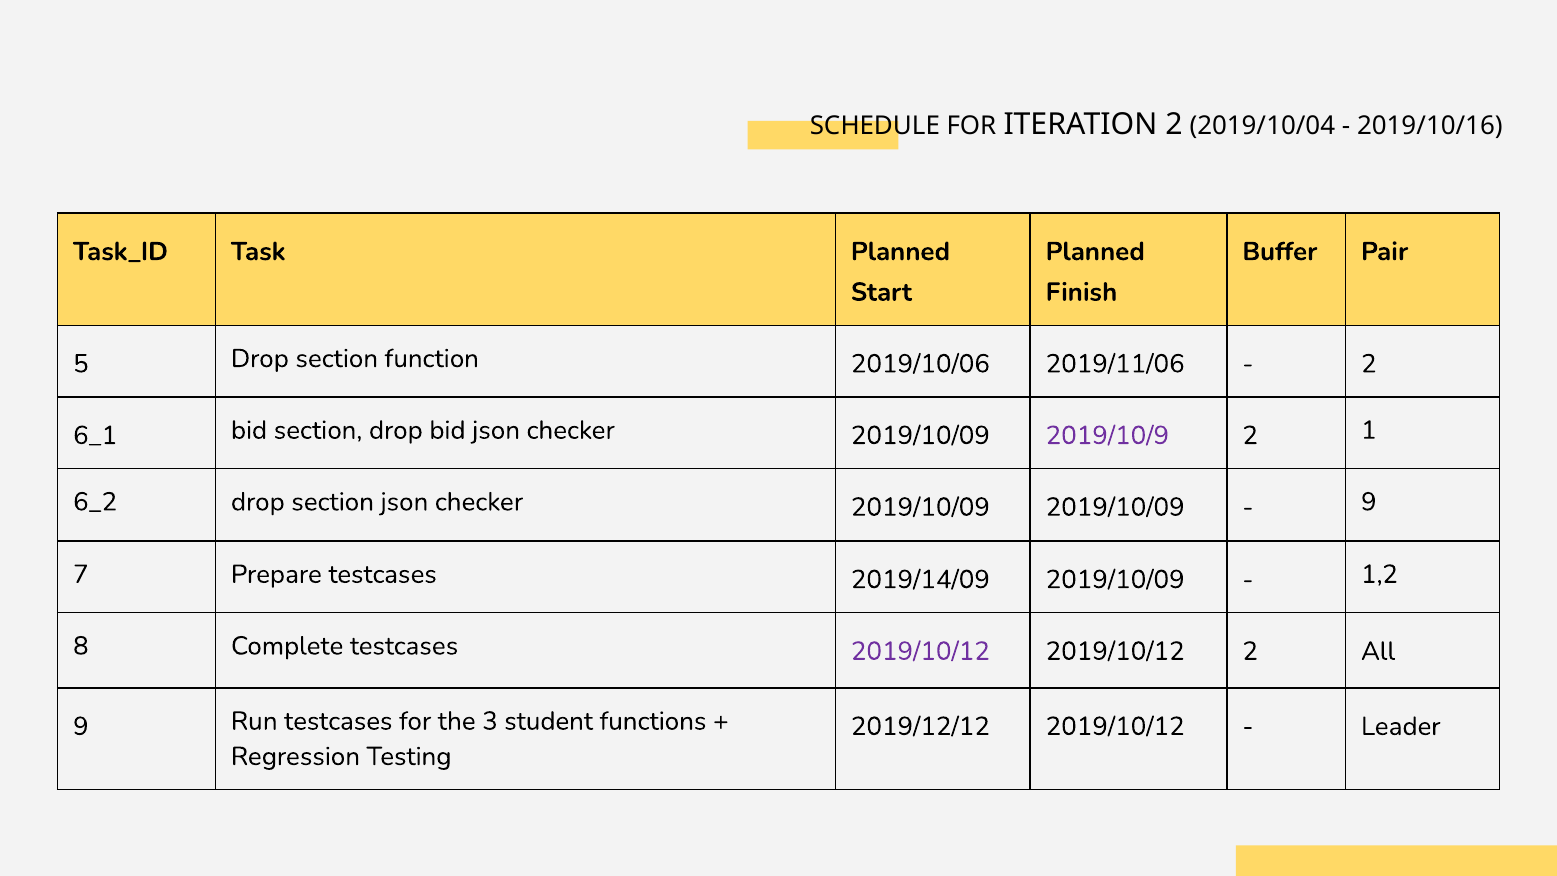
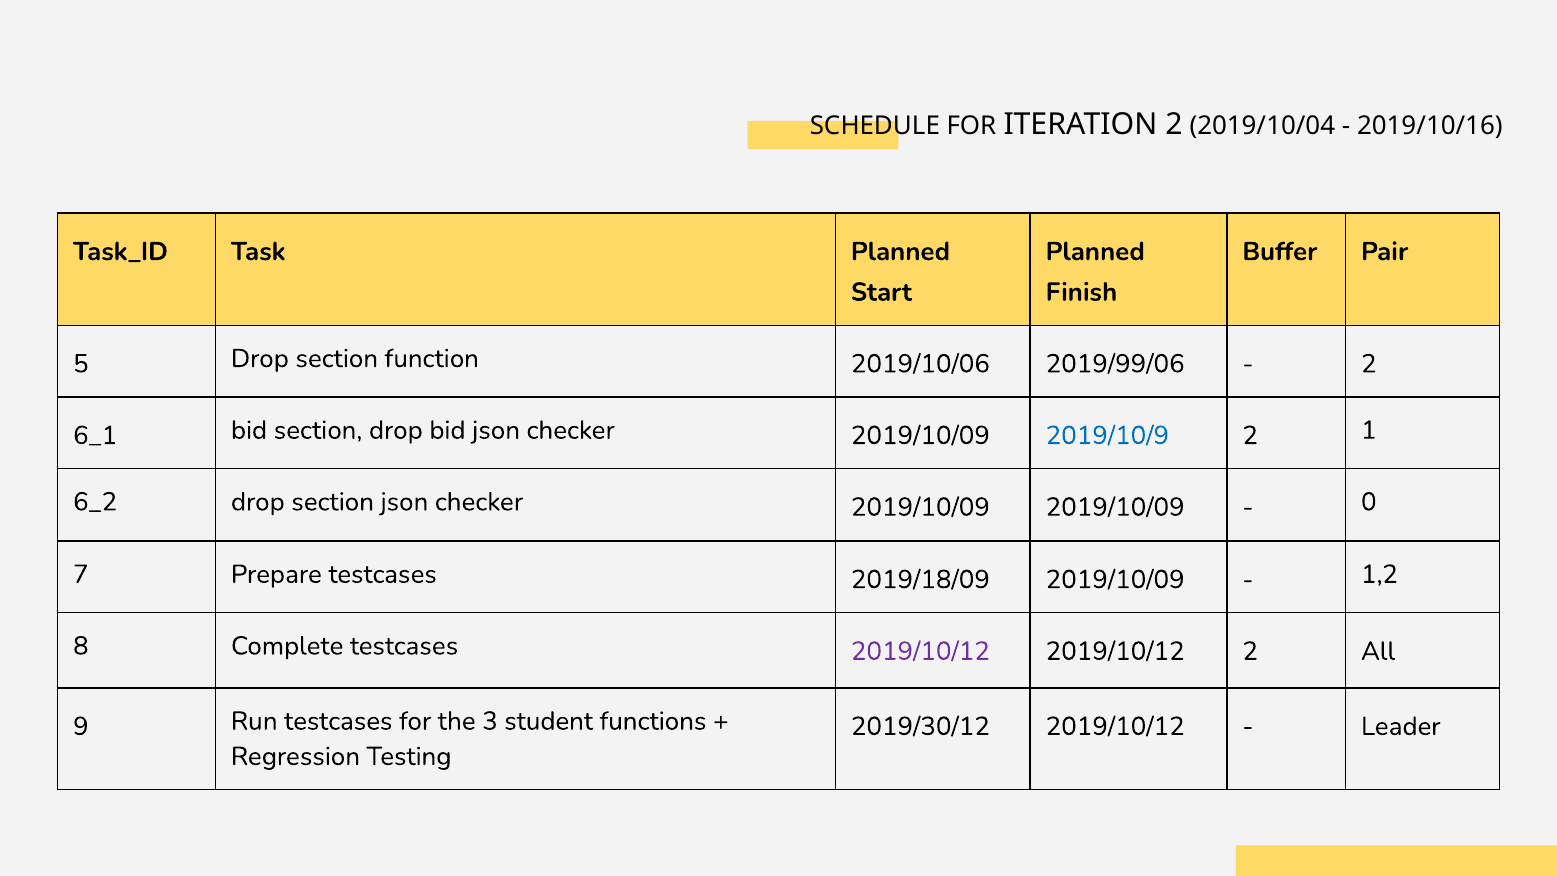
2019/11/06: 2019/11/06 -> 2019/99/06
2019/10/9 colour: purple -> blue
9 at (1369, 502): 9 -> 0
2019/14/09: 2019/14/09 -> 2019/18/09
2019/12/12: 2019/12/12 -> 2019/30/12
